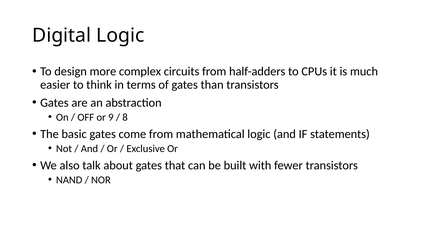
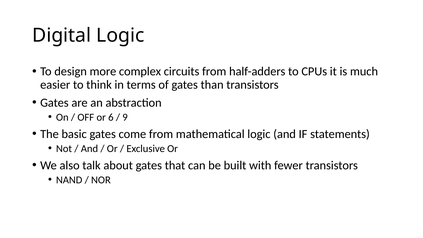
9: 9 -> 6
8: 8 -> 9
